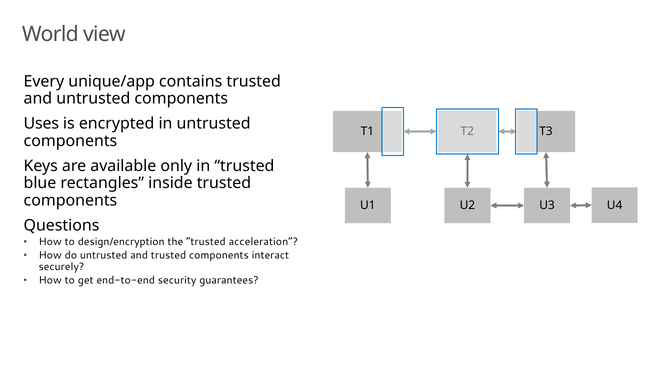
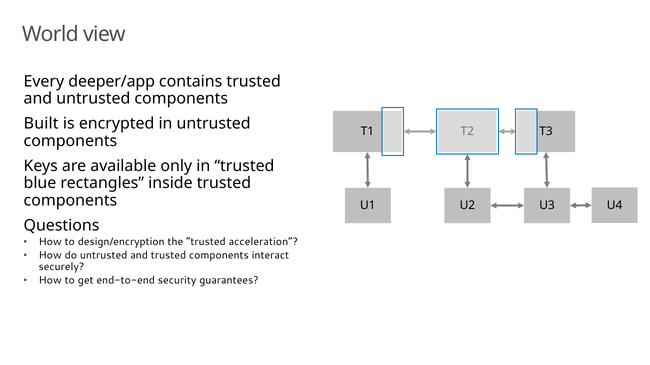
unique/app: unique/app -> deeper/app
Uses: Uses -> Built
